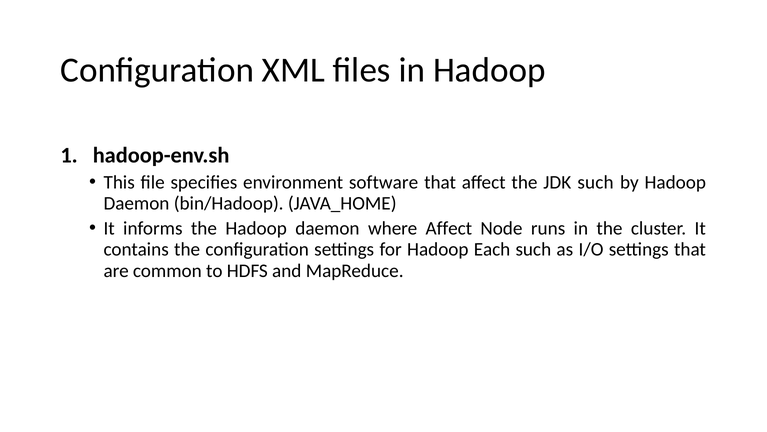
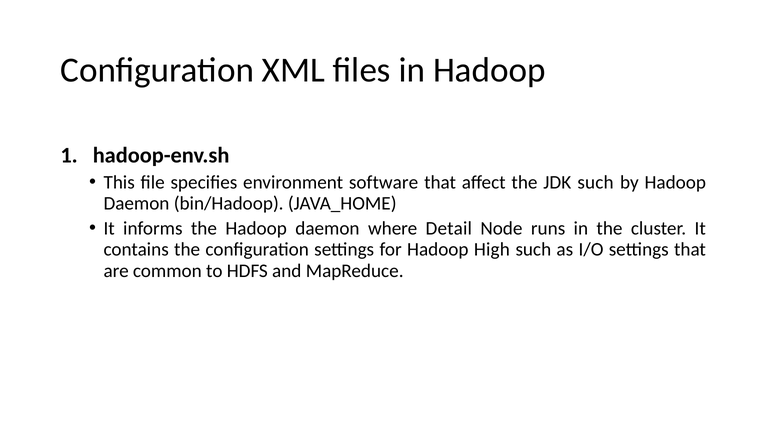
where Affect: Affect -> Detail
Each: Each -> High
